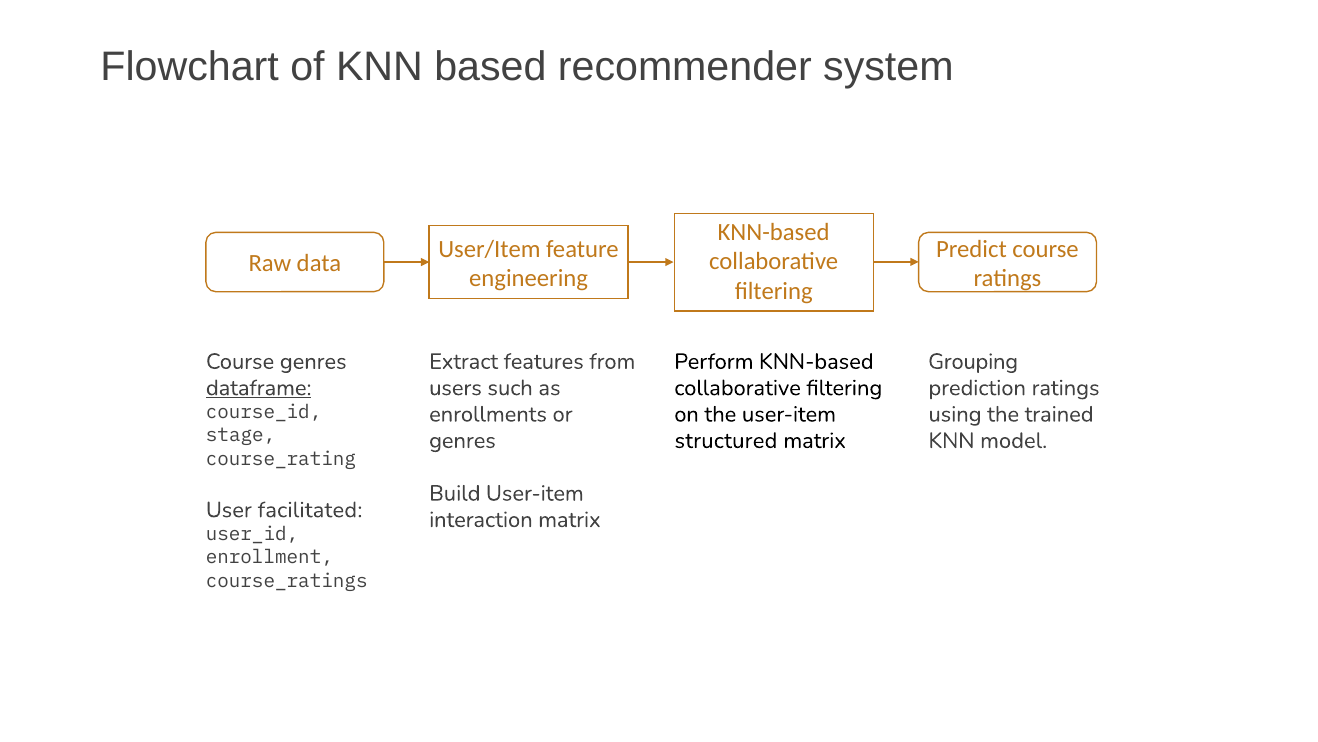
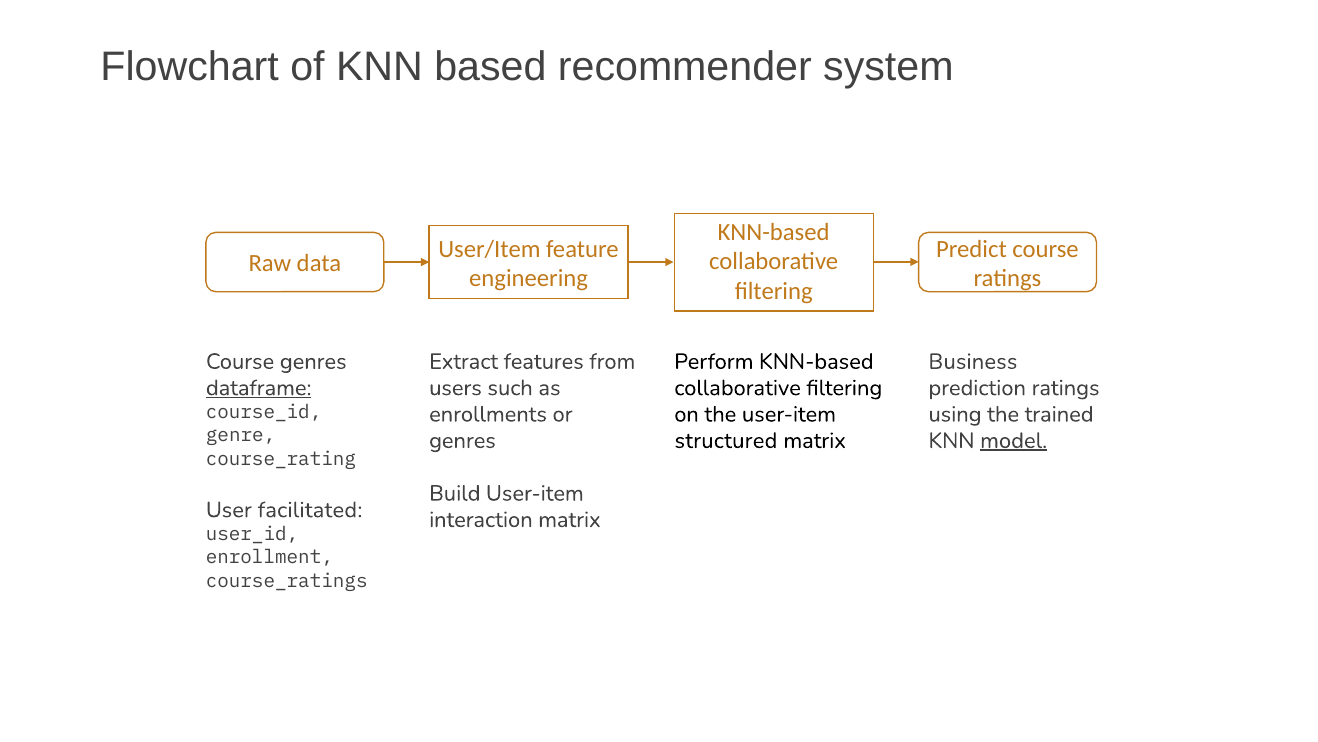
Grouping: Grouping -> Business
stage: stage -> genre
model underline: none -> present
